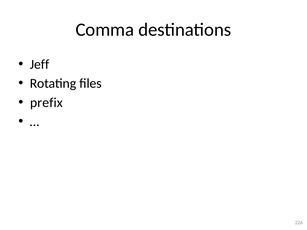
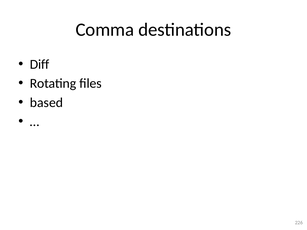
Jeff: Jeff -> Diff
prefix: prefix -> based
